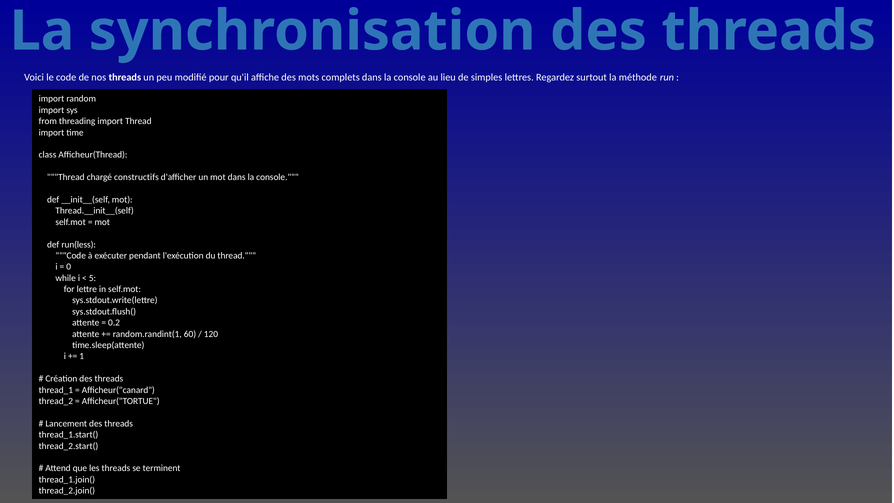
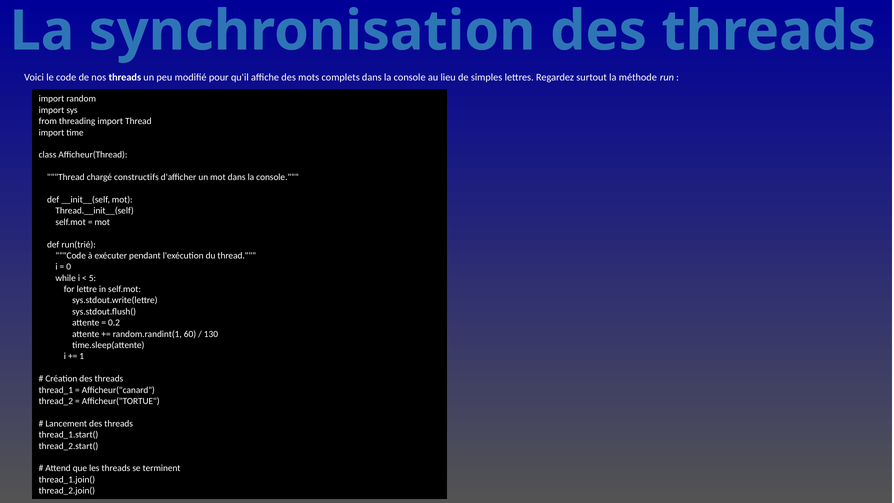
run(less: run(less -> run(trié
120: 120 -> 130
